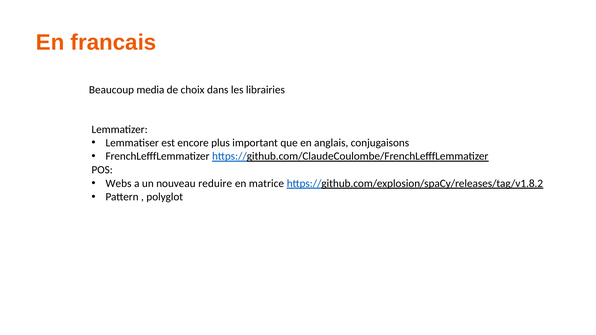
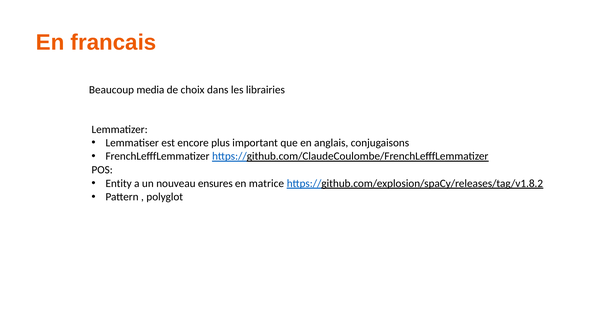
Webs: Webs -> Entity
reduire: reduire -> ensures
